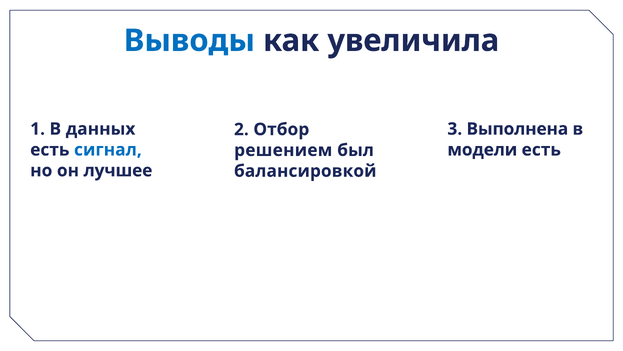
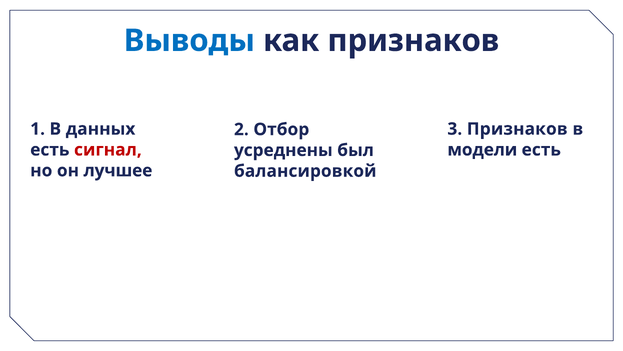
как увеличила: увеличила -> признаков
3 Выполнена: Выполнена -> Признаков
сигнал colour: blue -> red
решением: решением -> усреднены
